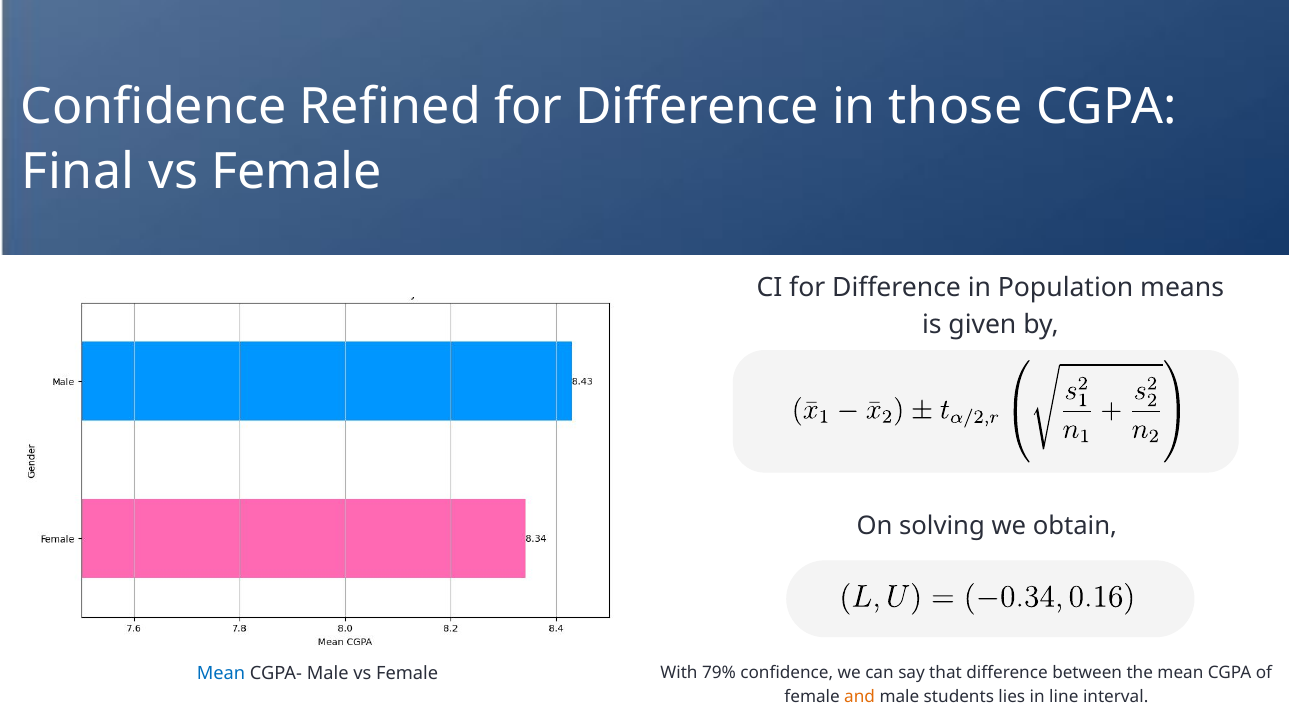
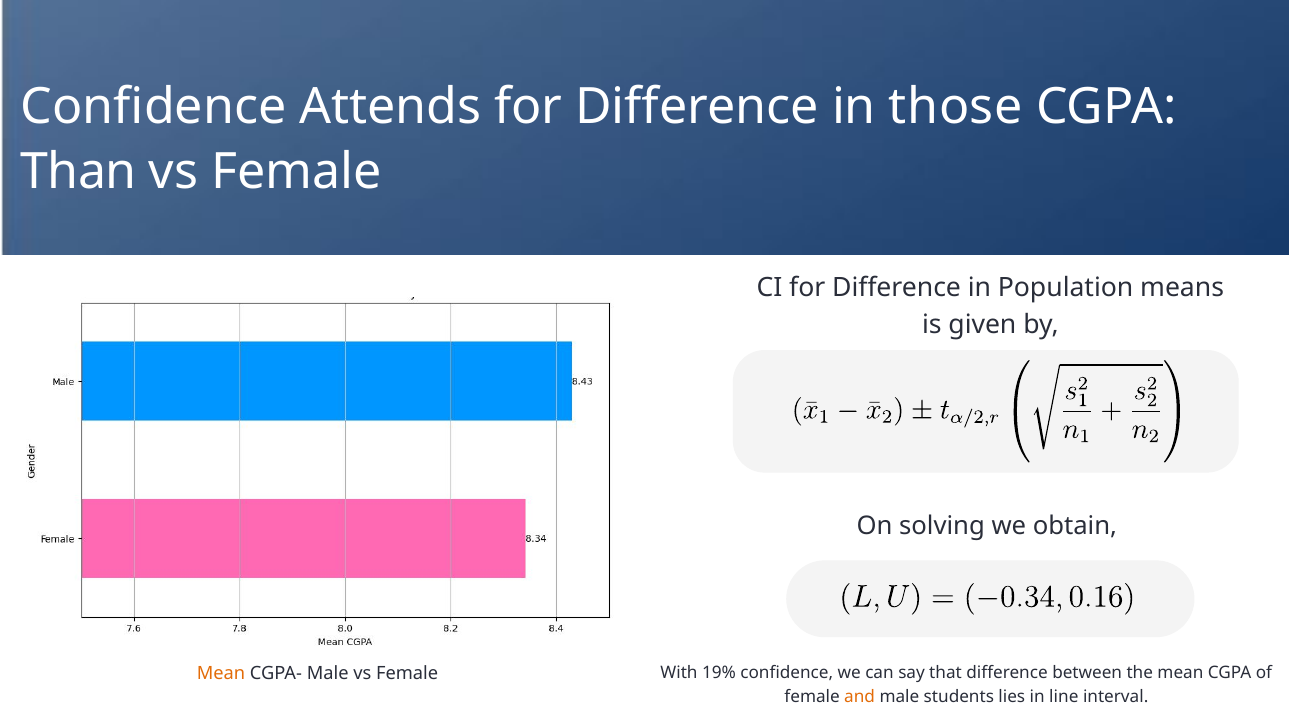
Refined: Refined -> Attends
Final: Final -> Than
Mean at (221, 673) colour: blue -> orange
79%: 79% -> 19%
